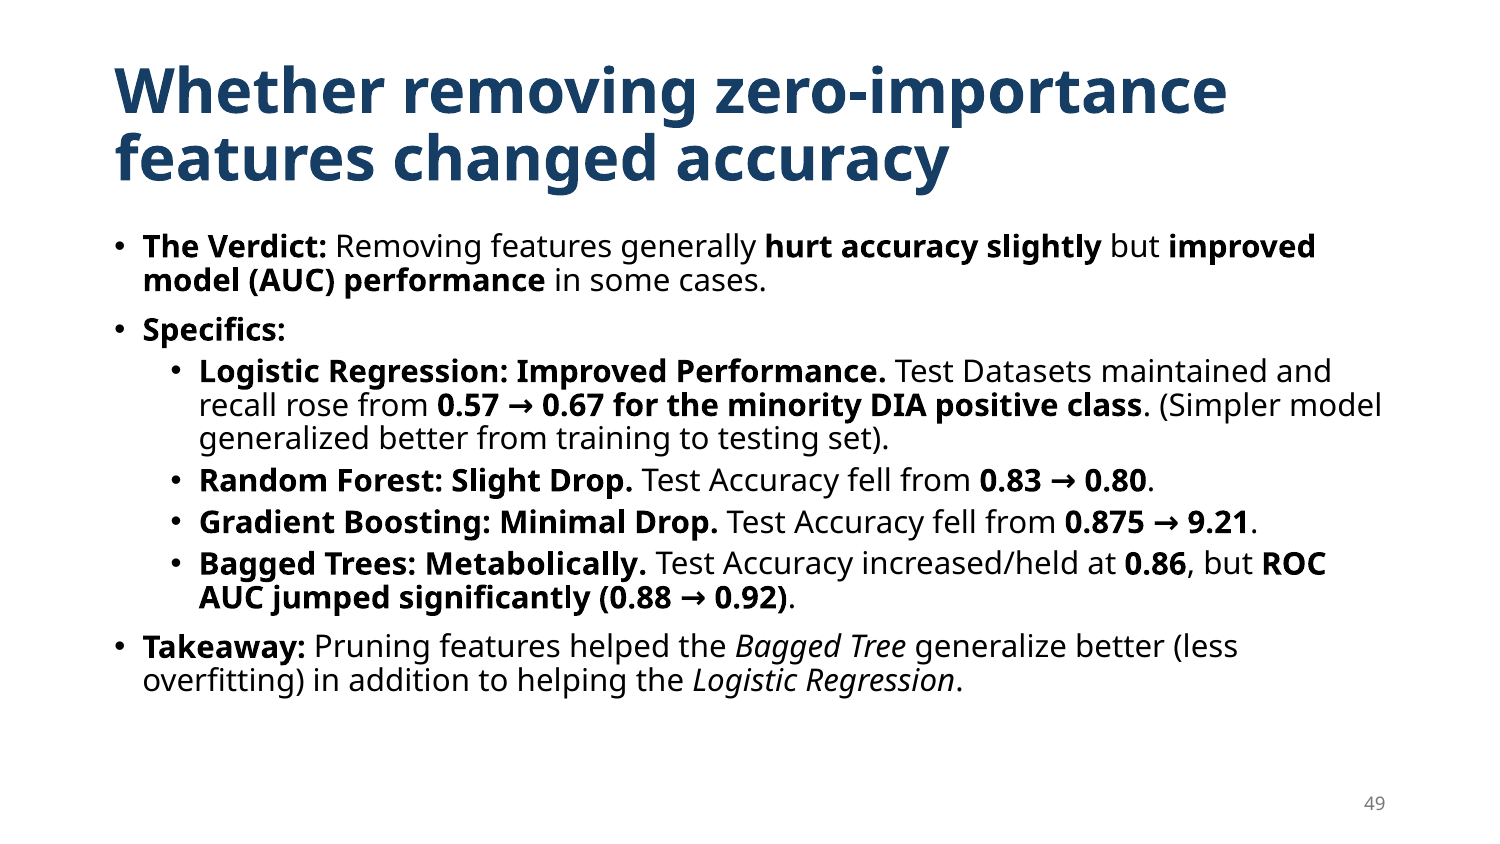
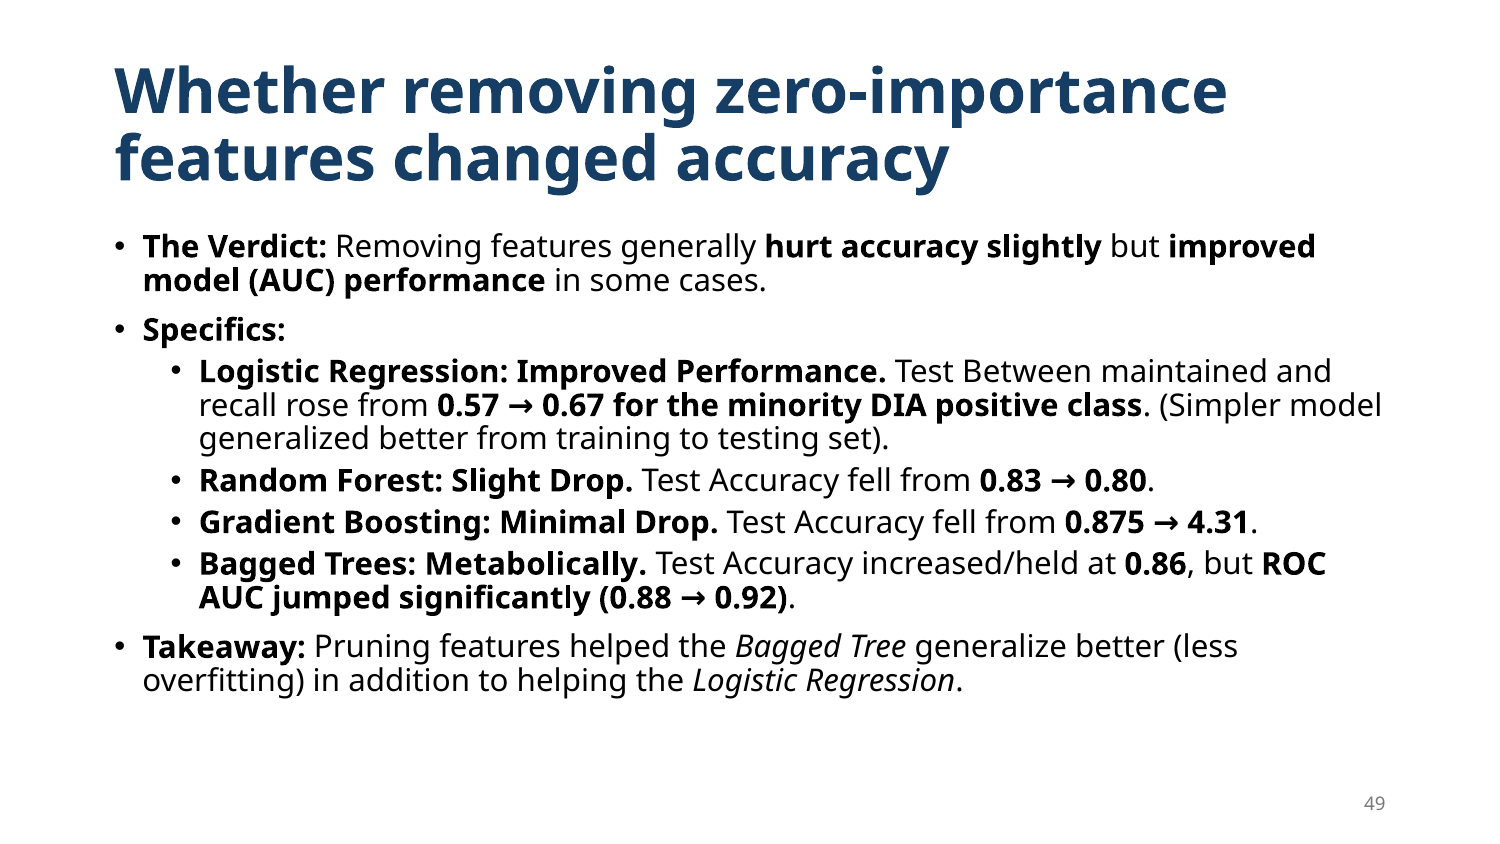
Datasets: Datasets -> Between
9.21: 9.21 -> 4.31
